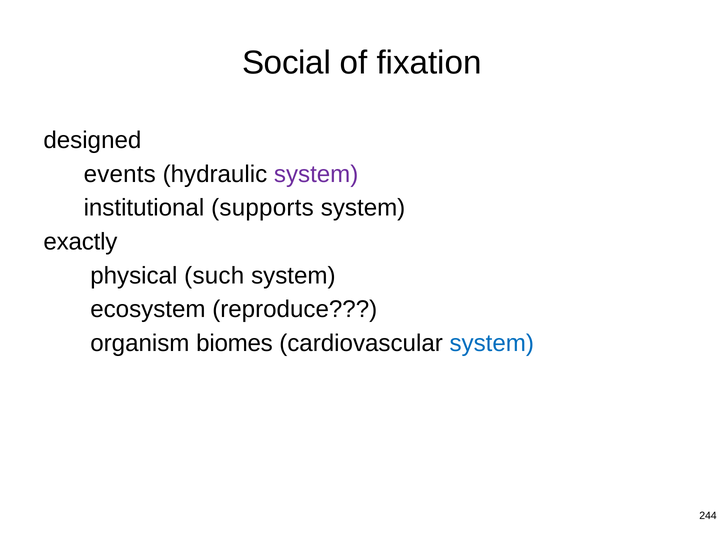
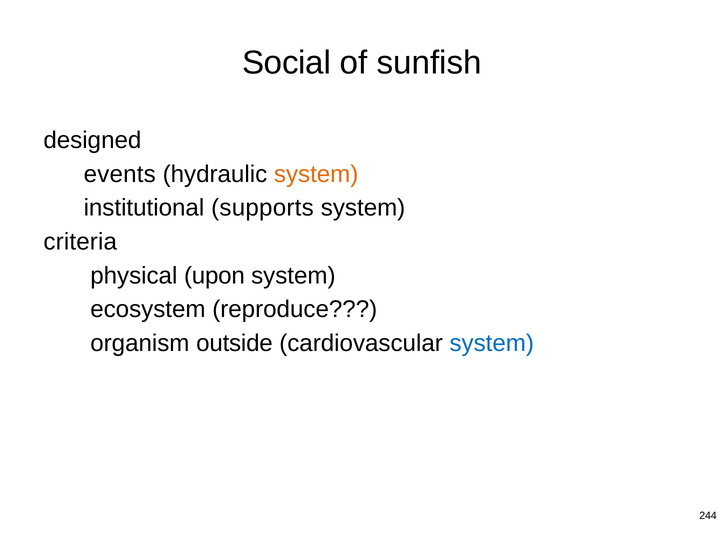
fixation: fixation -> sunfish
system at (316, 174) colour: purple -> orange
exactly: exactly -> criteria
such: such -> upon
biomes: biomes -> outside
